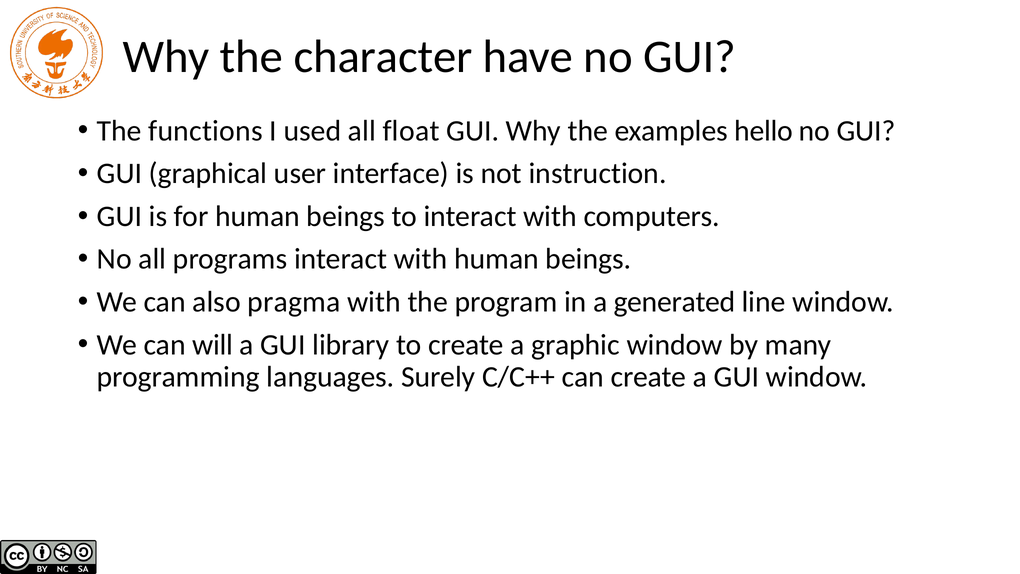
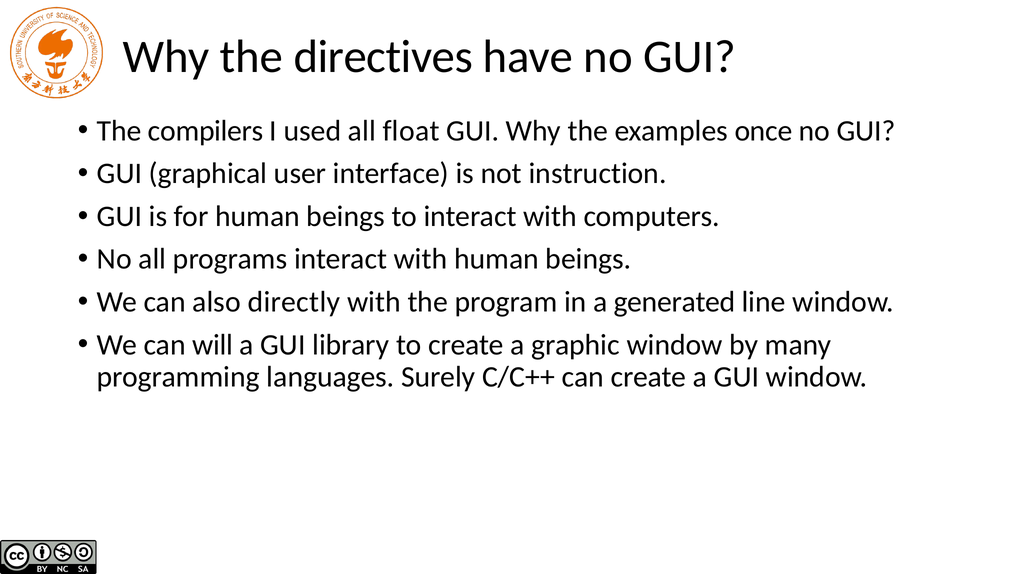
character: character -> directives
functions: functions -> compilers
hello: hello -> once
pragma: pragma -> directly
